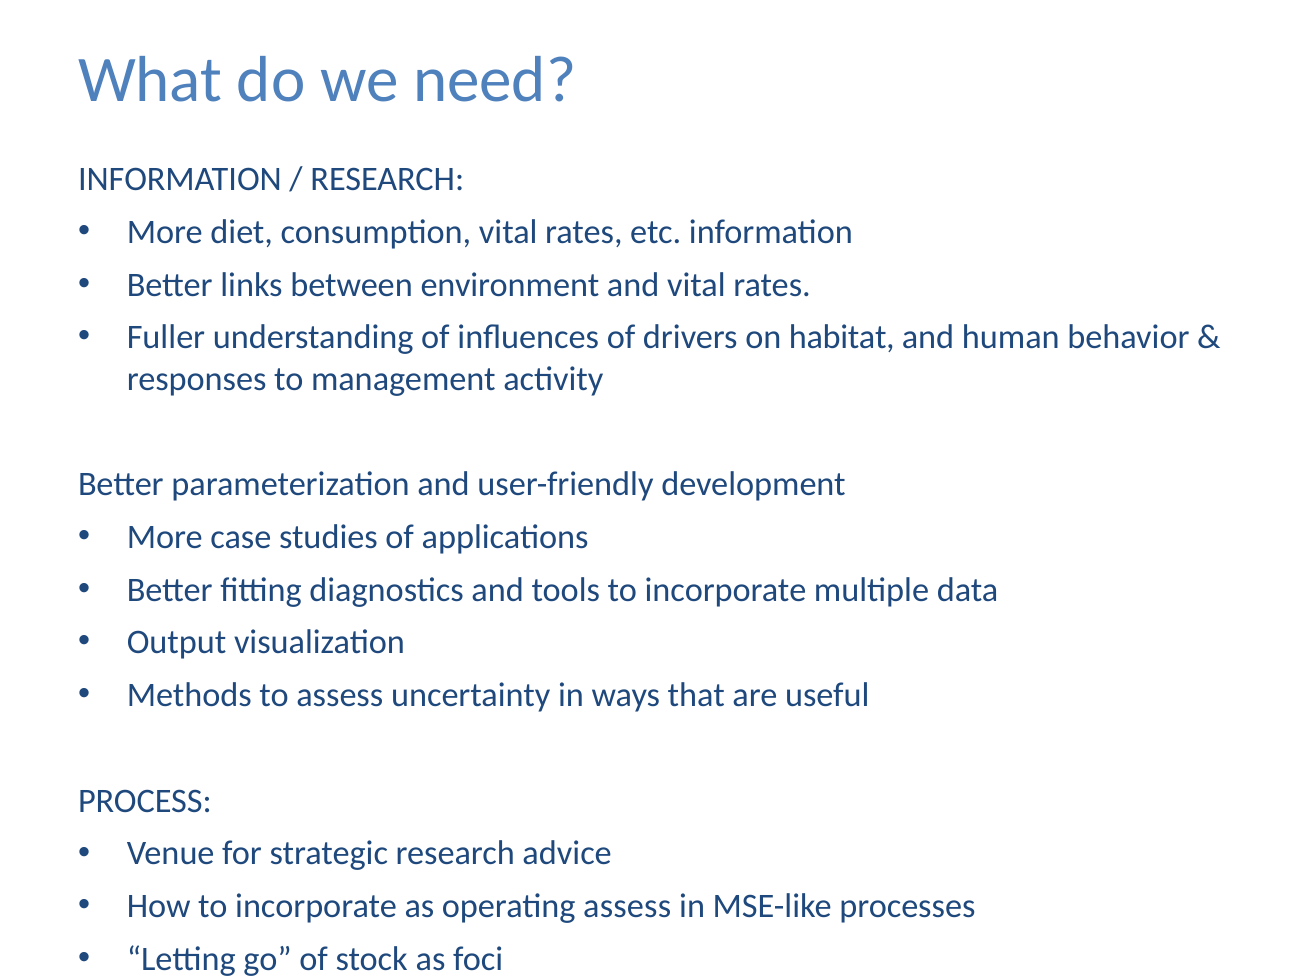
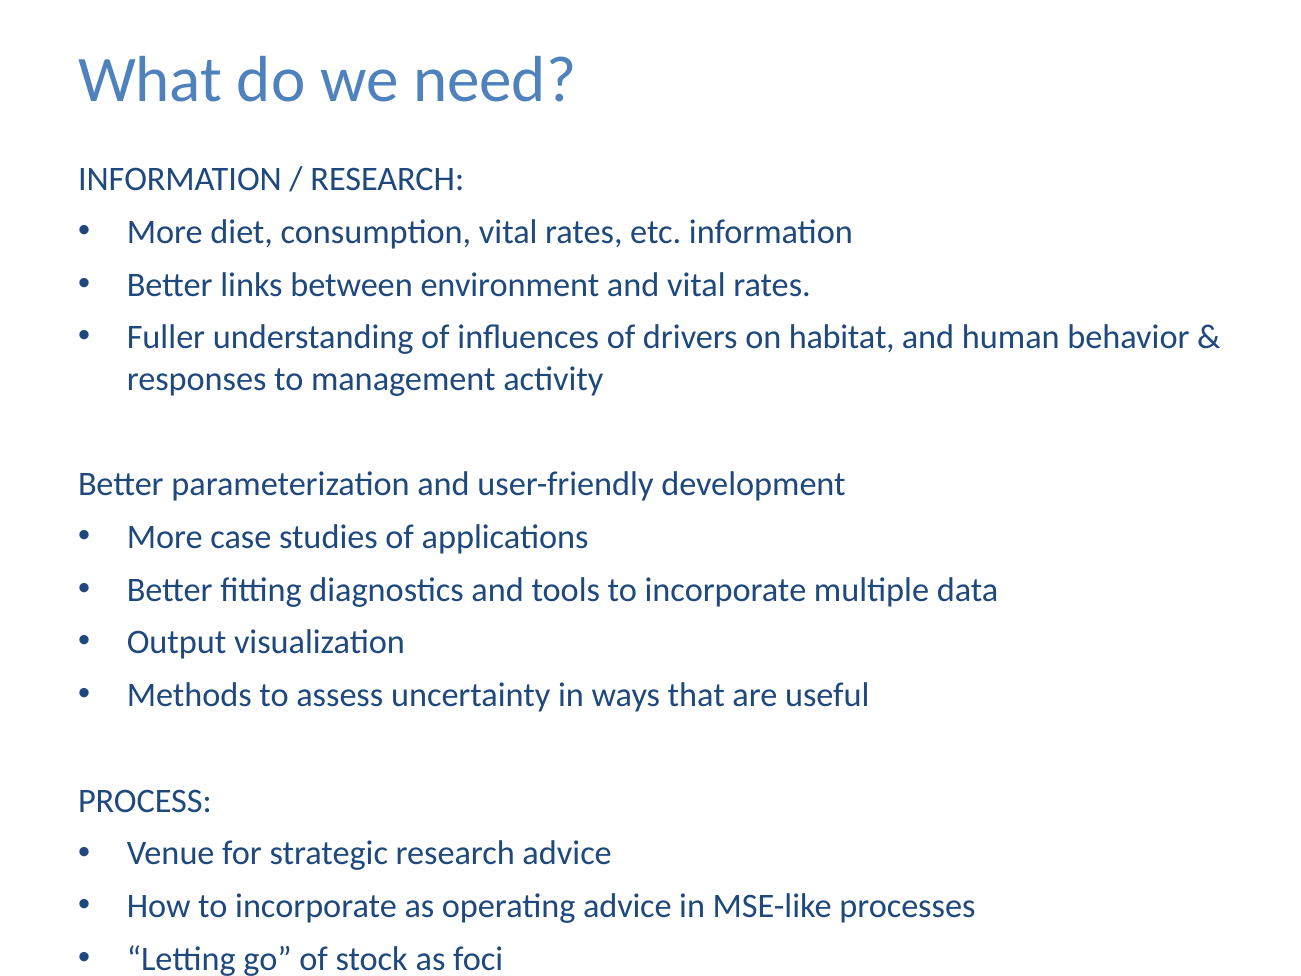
operating assess: assess -> advice
